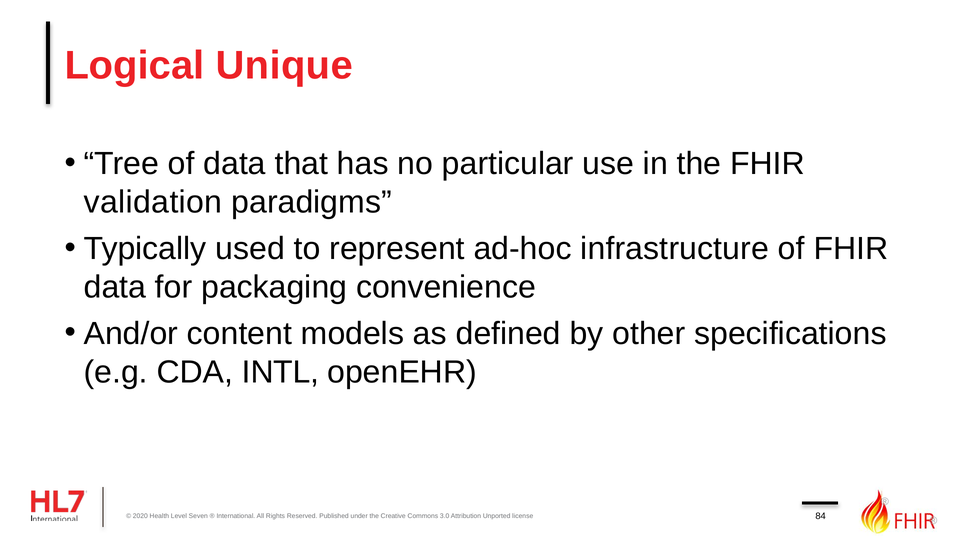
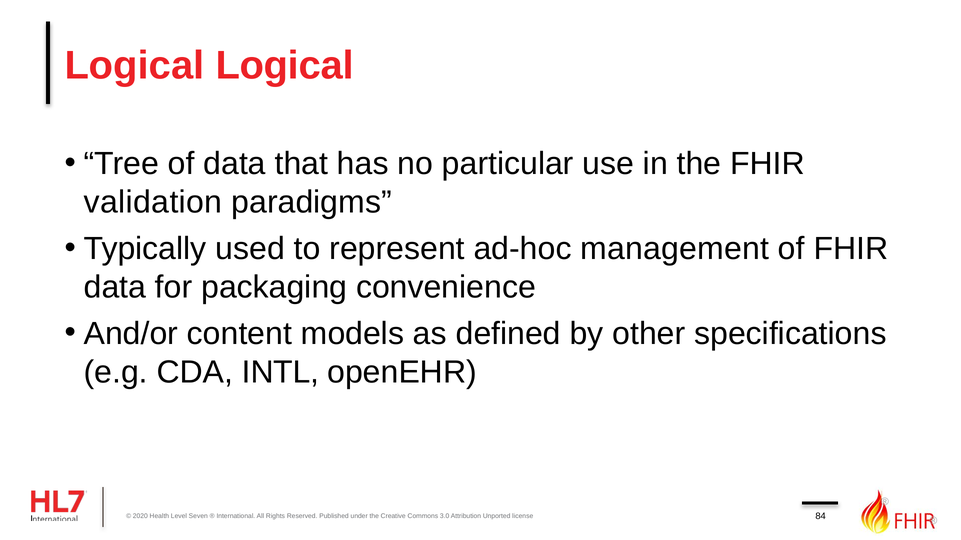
Logical Unique: Unique -> Logical
infrastructure: infrastructure -> management
